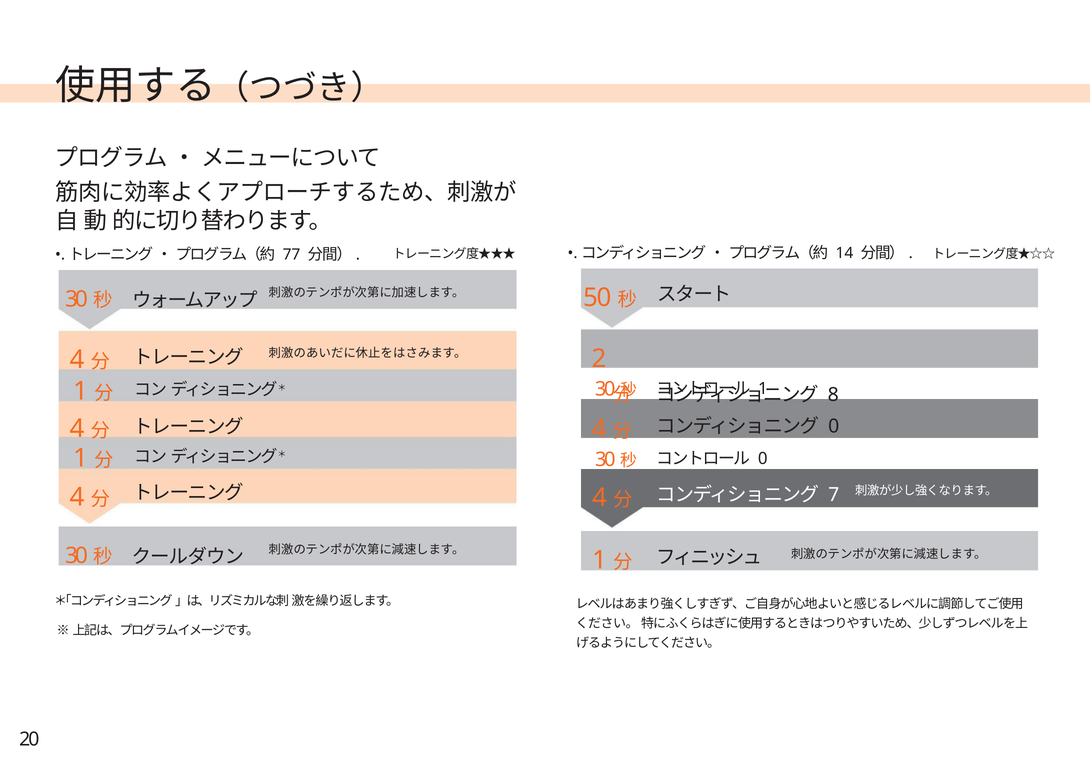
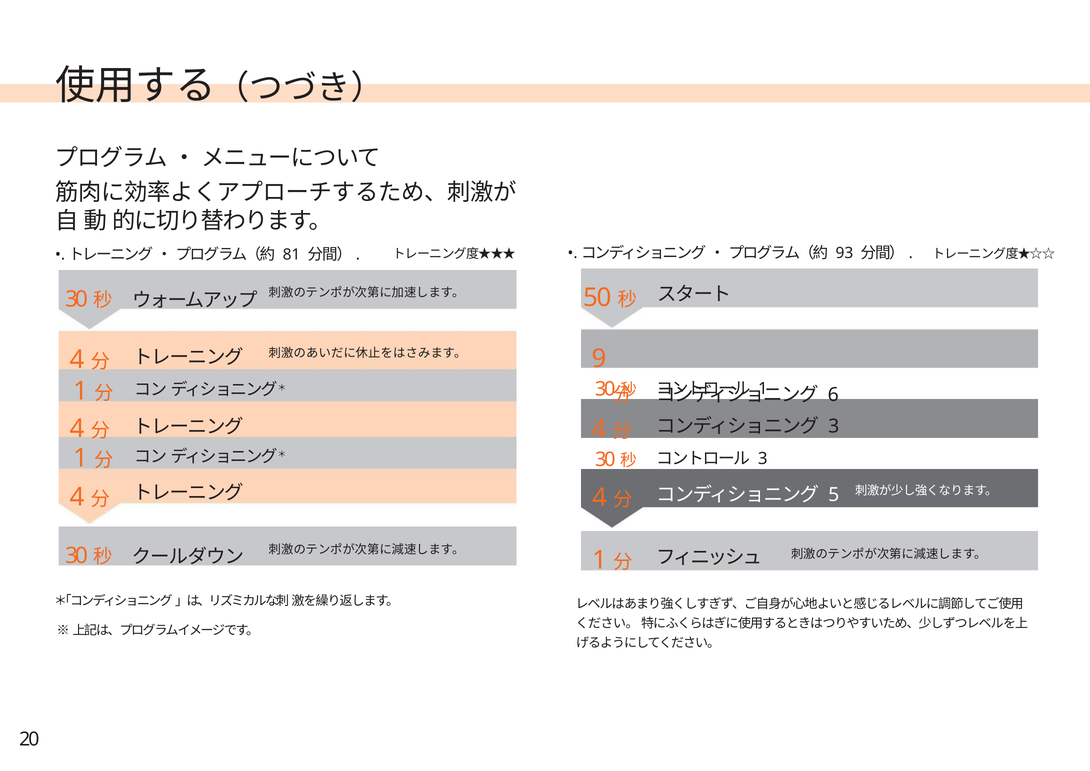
77: 77 -> 81
14: 14 -> 93
2: 2 -> 9
8: 8 -> 6
0 at (834, 426): 0 -> 3
0 at (763, 459): 0 -> 3
7: 7 -> 5
